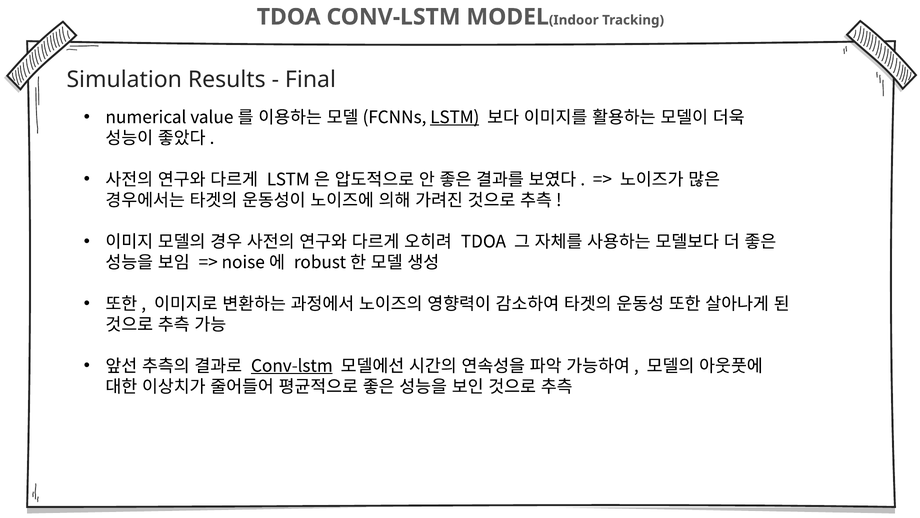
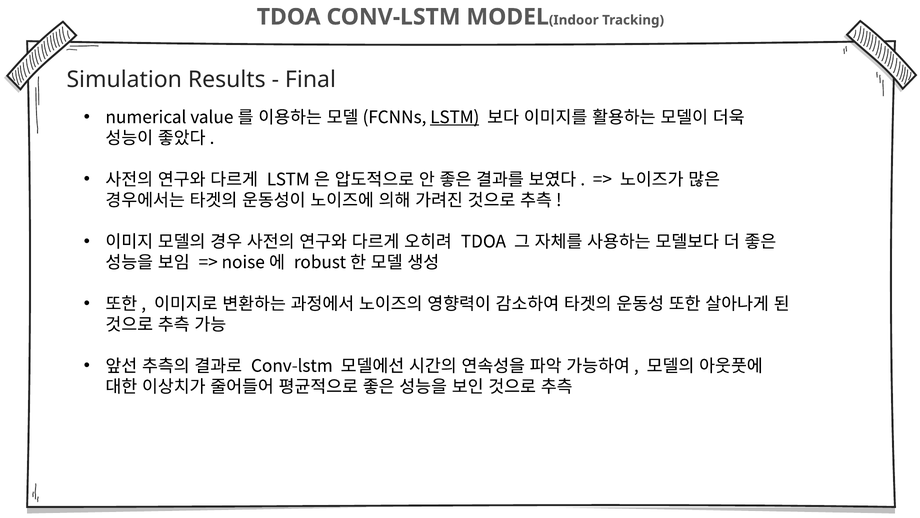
Conv-lstm at (292, 366) underline: present -> none
